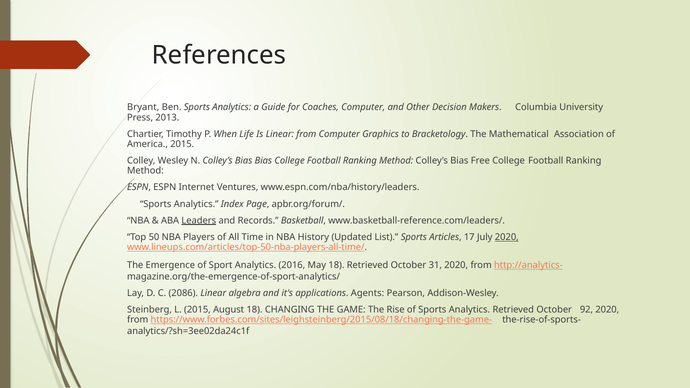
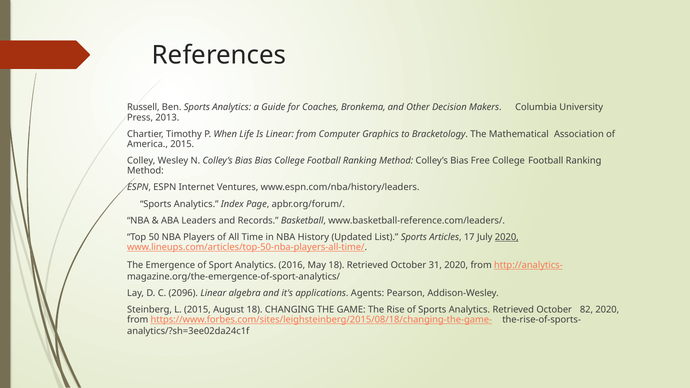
Bryant: Bryant -> Russell
Coaches Computer: Computer -> Bronkema
Leaders underline: present -> none
2086: 2086 -> 2096
92: 92 -> 82
